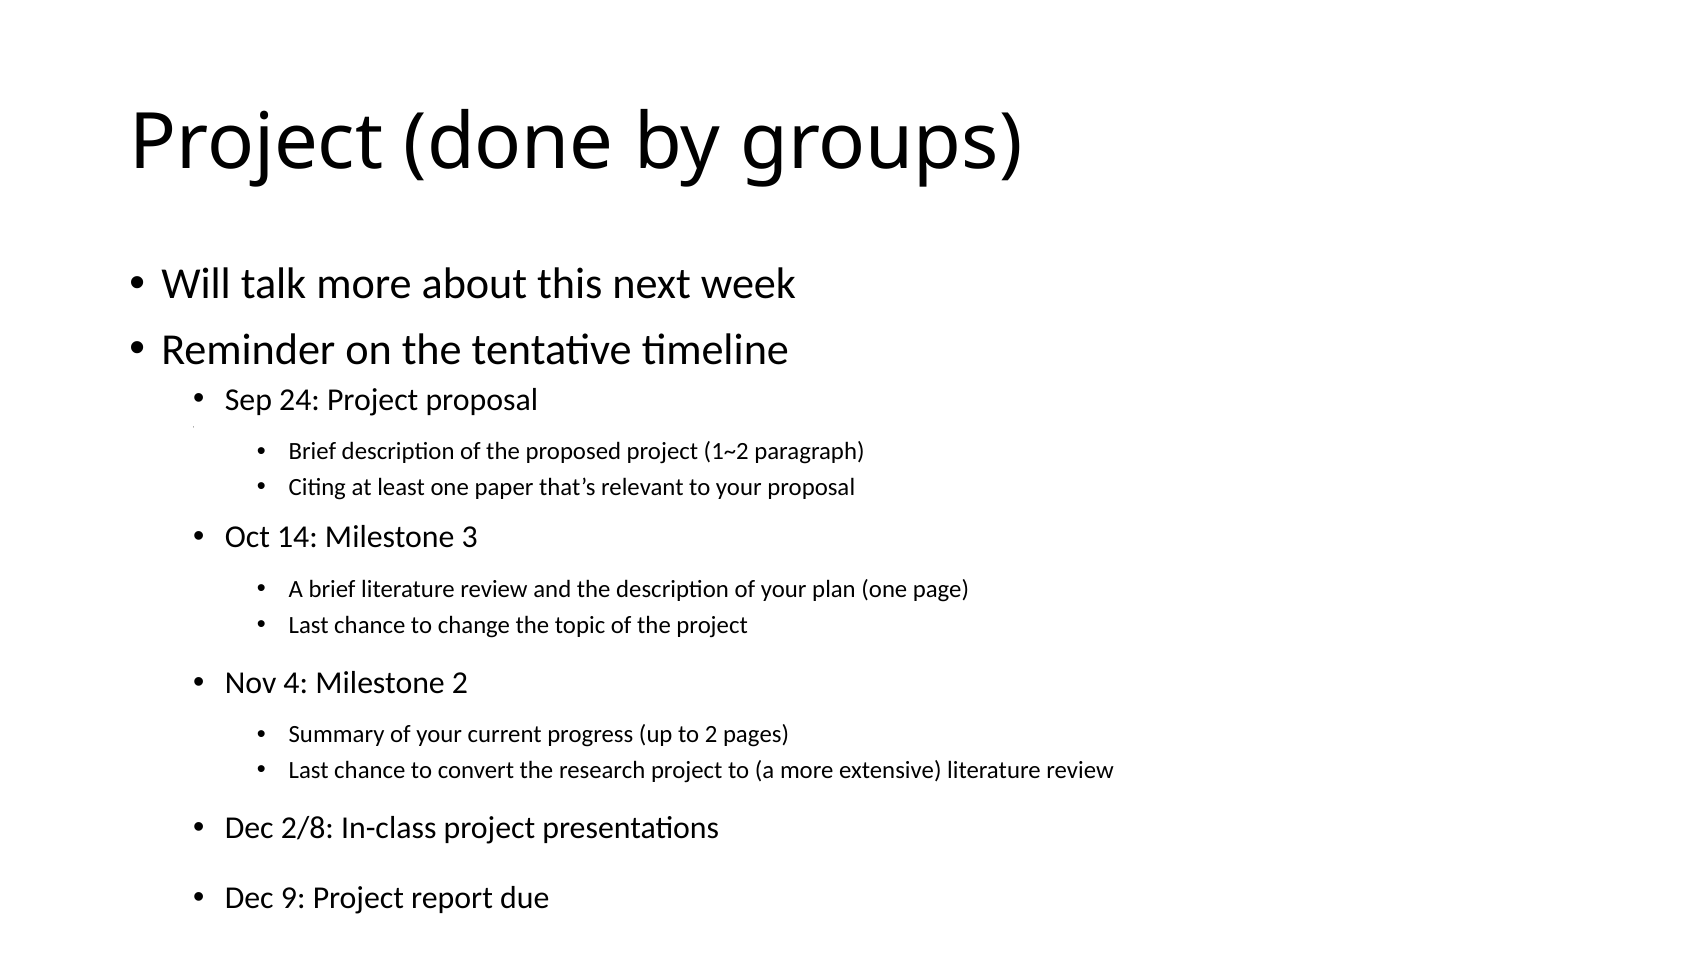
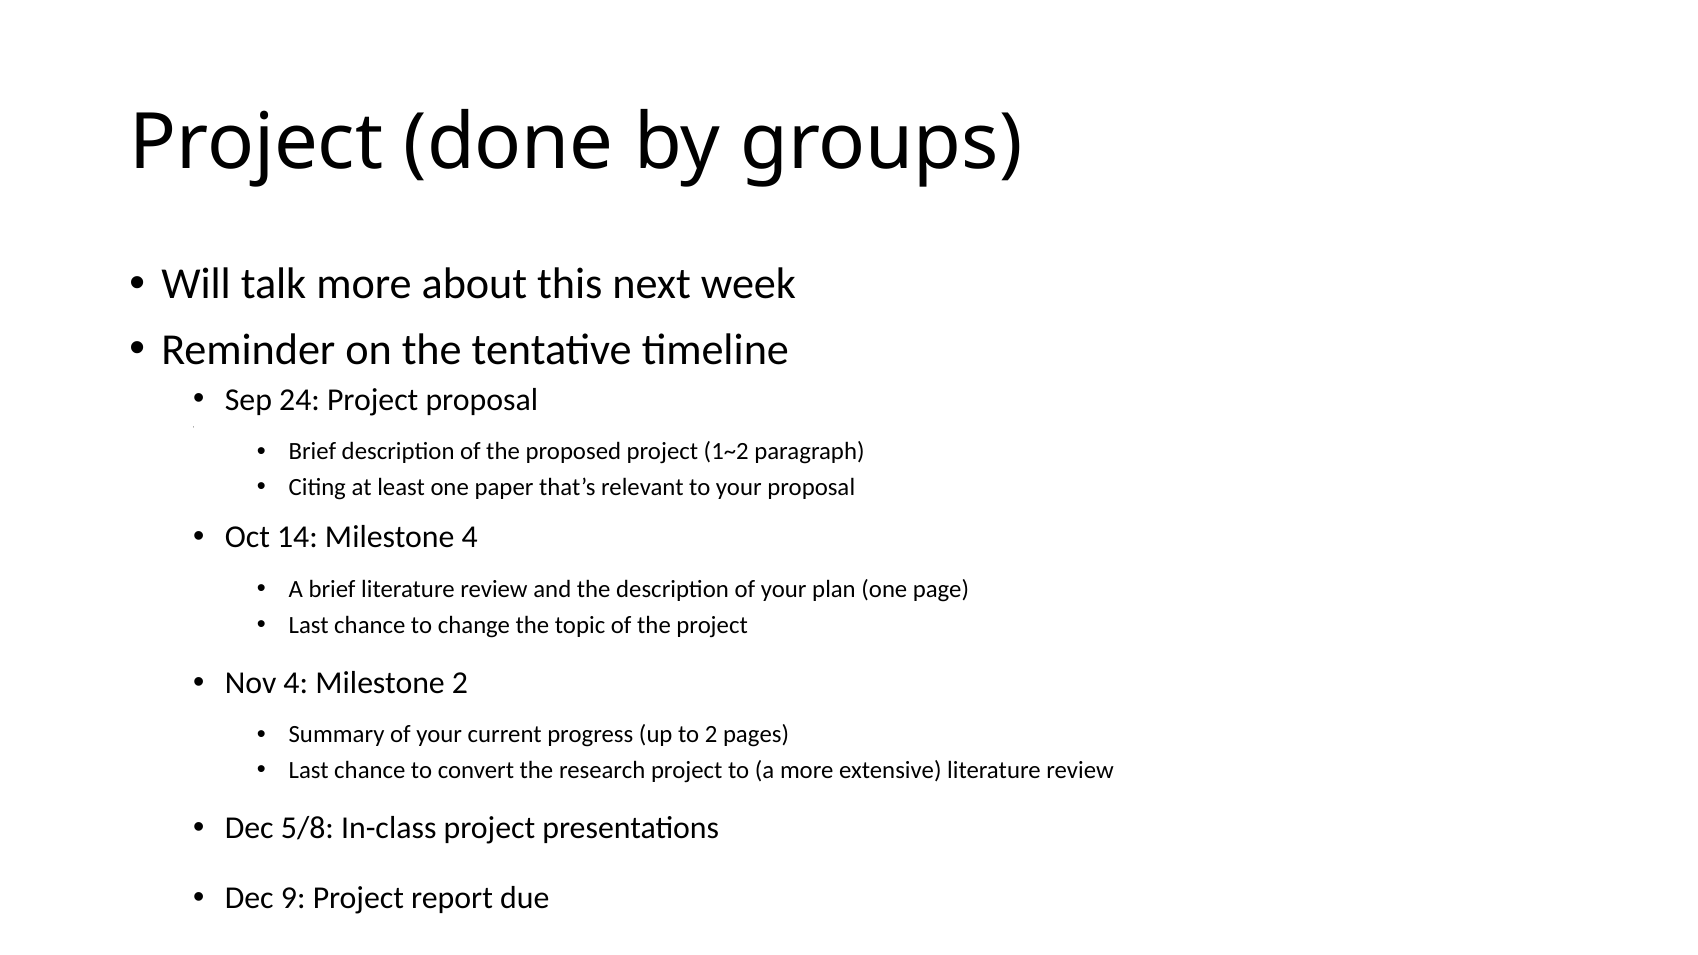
Milestone 3: 3 -> 4
2/8: 2/8 -> 5/8
